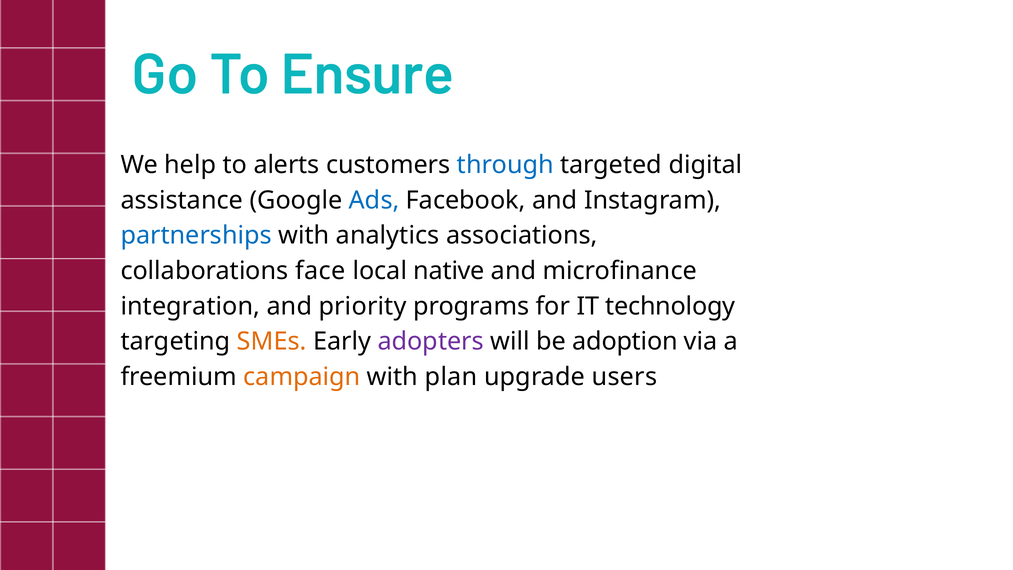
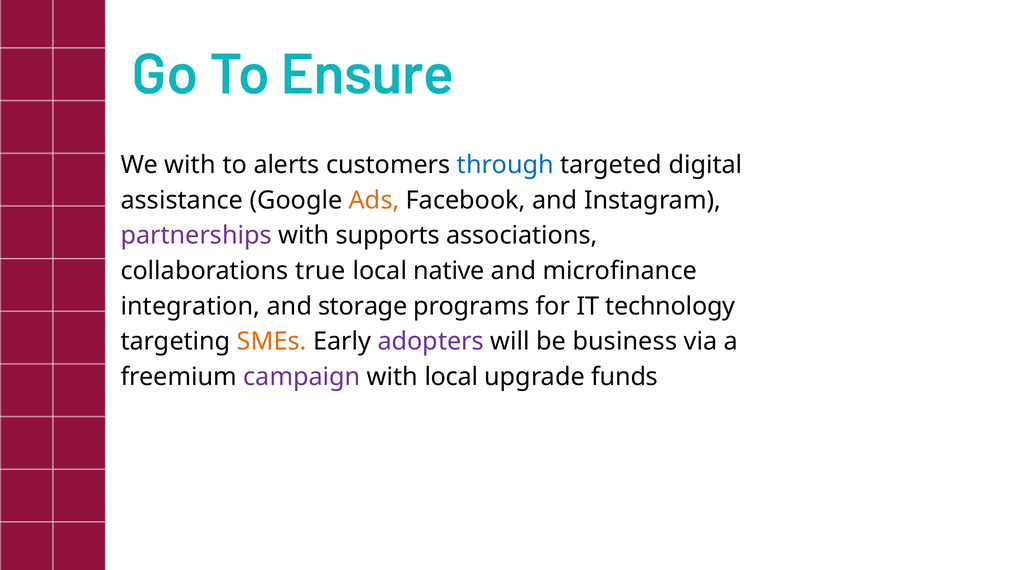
We help: help -> with
Ads colour: blue -> orange
partnerships colour: blue -> purple
analytics: analytics -> supports
face: face -> true
priority: priority -> storage
adoption: adoption -> business
campaign colour: orange -> purple
with plan: plan -> local
users: users -> funds
